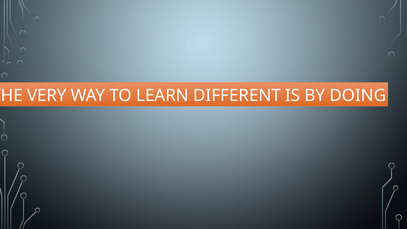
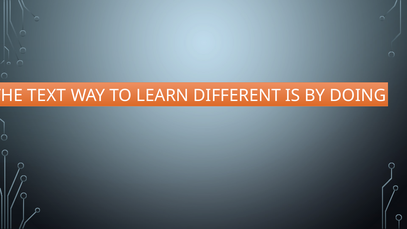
VERY: VERY -> TEXT
